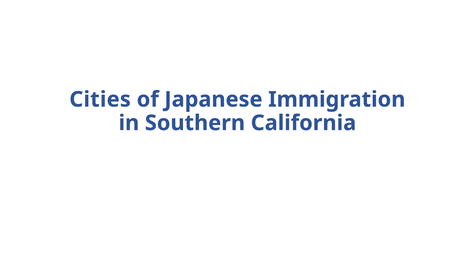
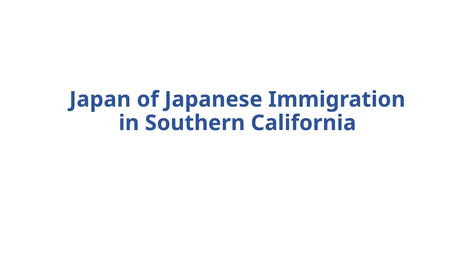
Cities: Cities -> Japan
